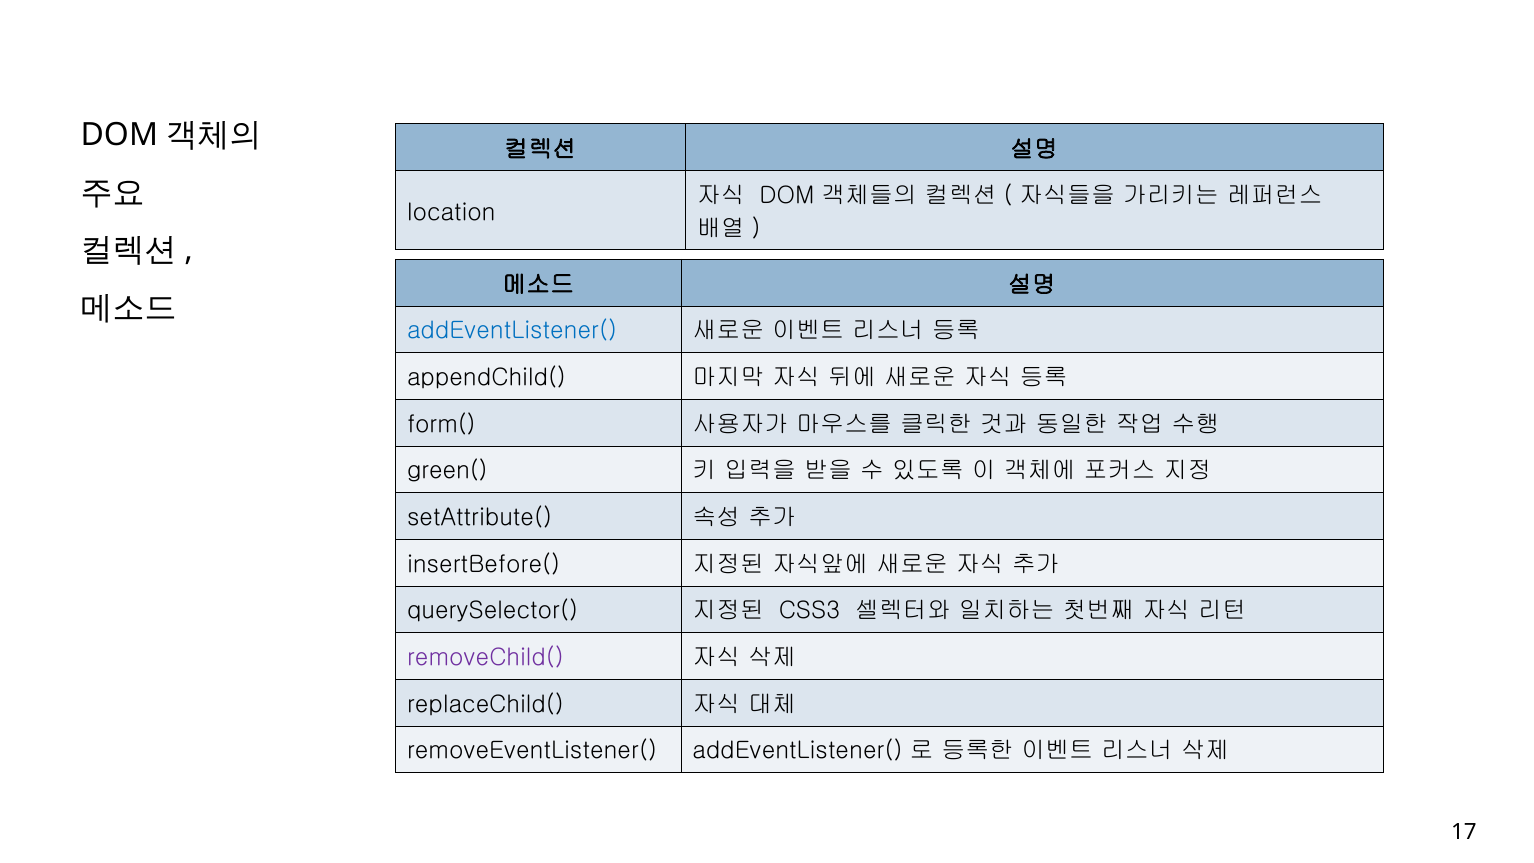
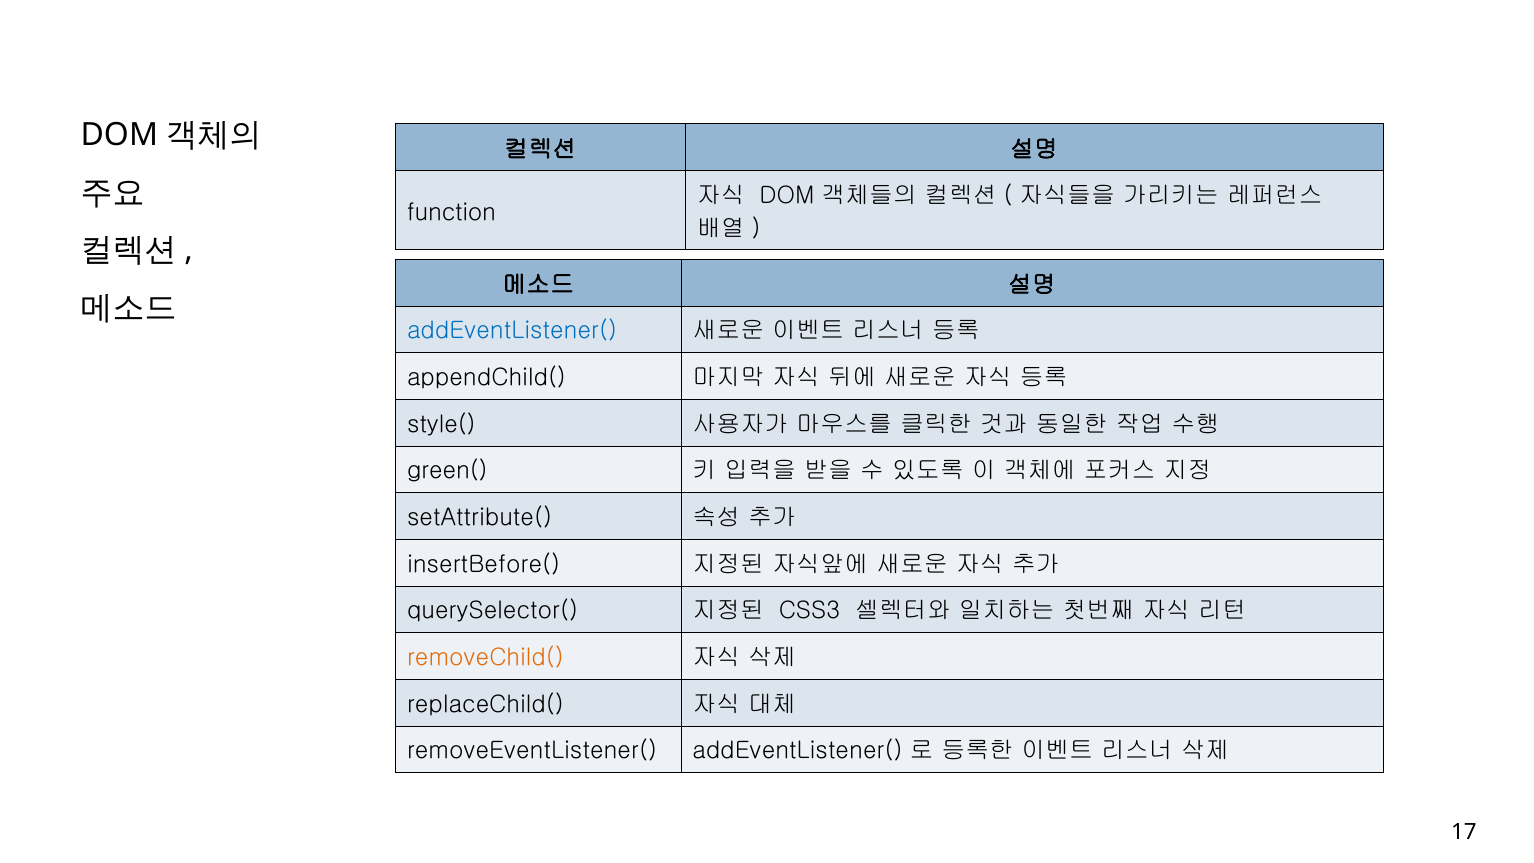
location: location -> function
form(: form( -> style(
removeChild( colour: purple -> orange
